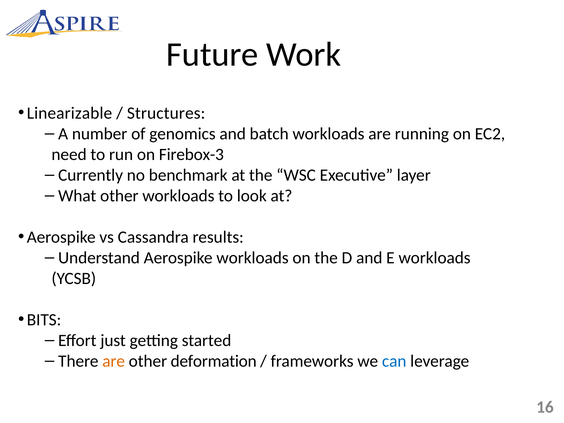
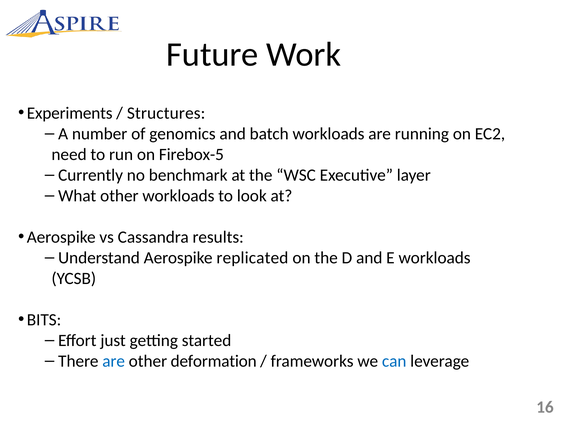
Linearizable: Linearizable -> Experiments
Firebox-3: Firebox-3 -> Firebox-5
Aerospike workloads: workloads -> replicated
are at (114, 361) colour: orange -> blue
